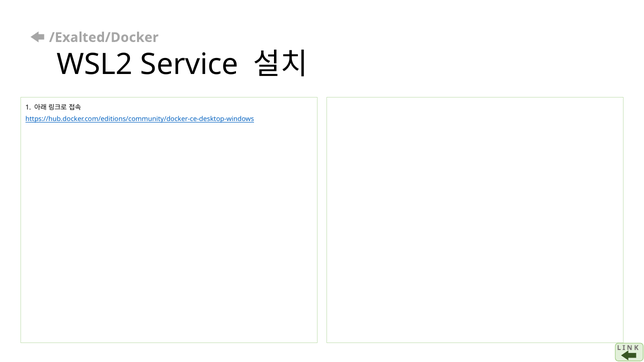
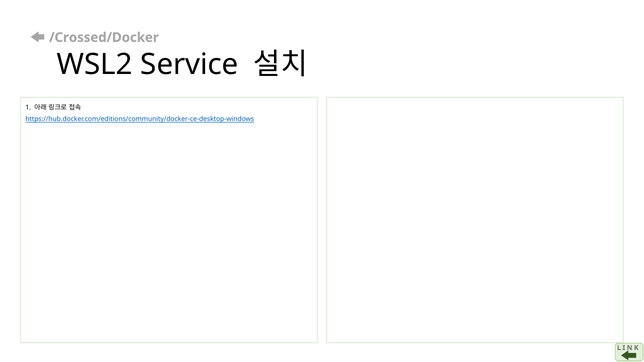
/Exalted/Docker: /Exalted/Docker -> /Crossed/Docker
